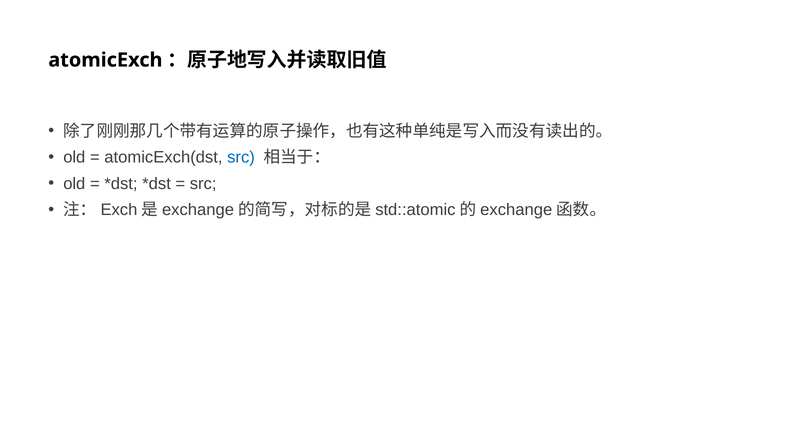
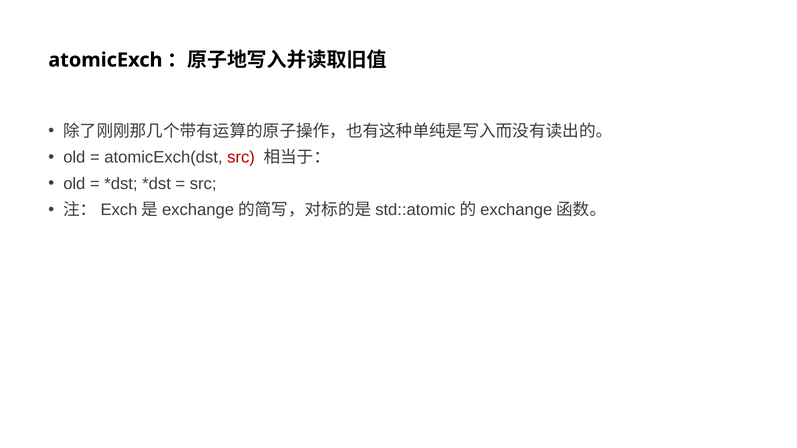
src at (241, 157) colour: blue -> red
